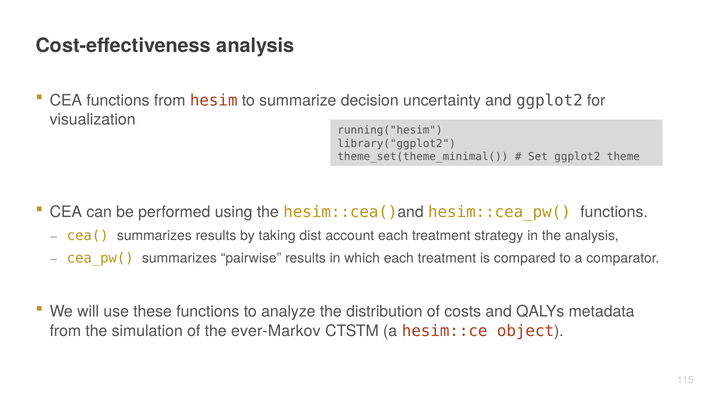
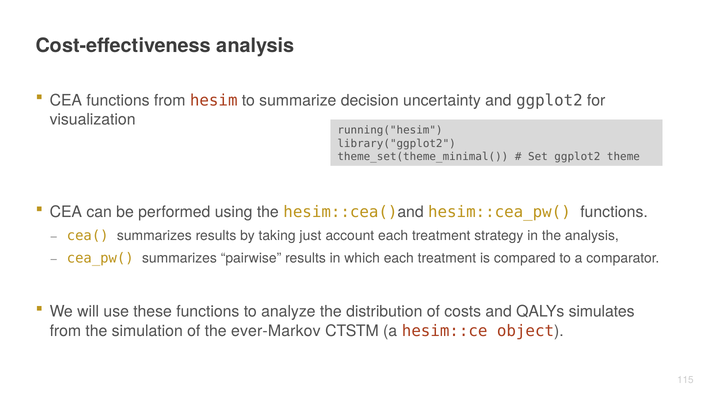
dist: dist -> just
metadata: metadata -> simulates
